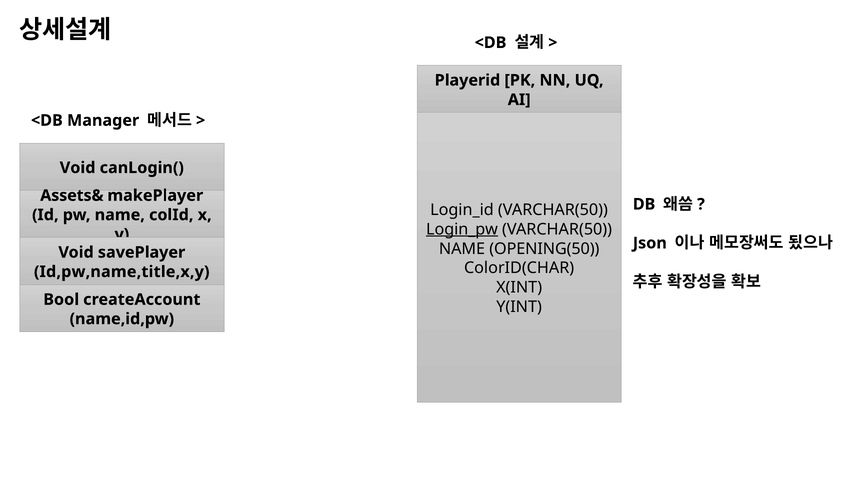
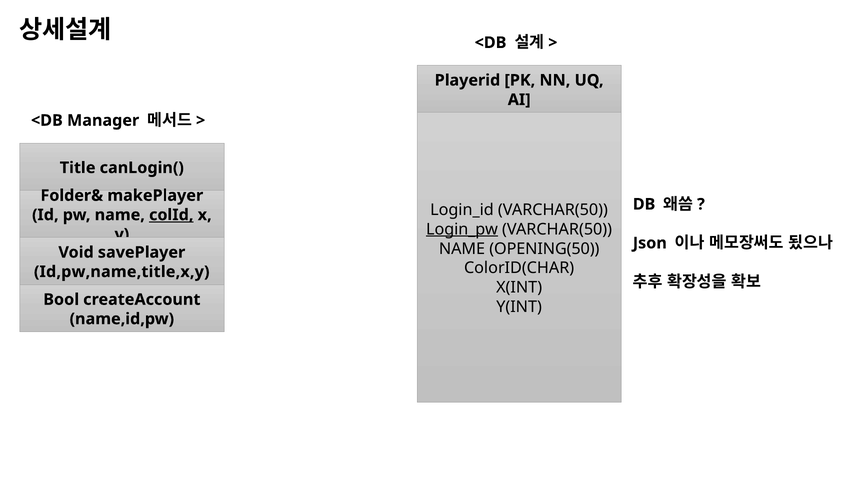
Void at (78, 168): Void -> Title
Assets&: Assets& -> Folder&
colId underline: none -> present
